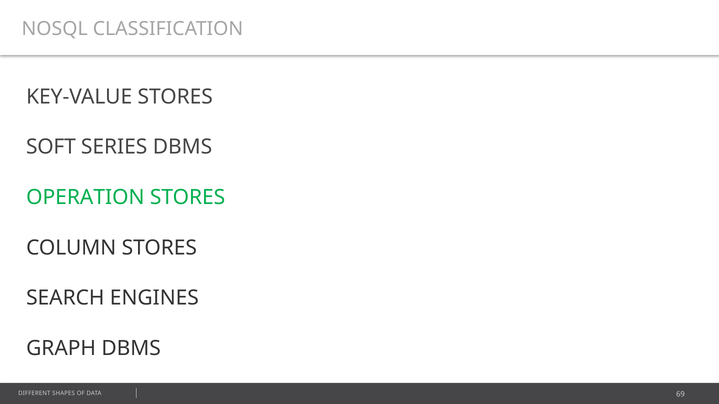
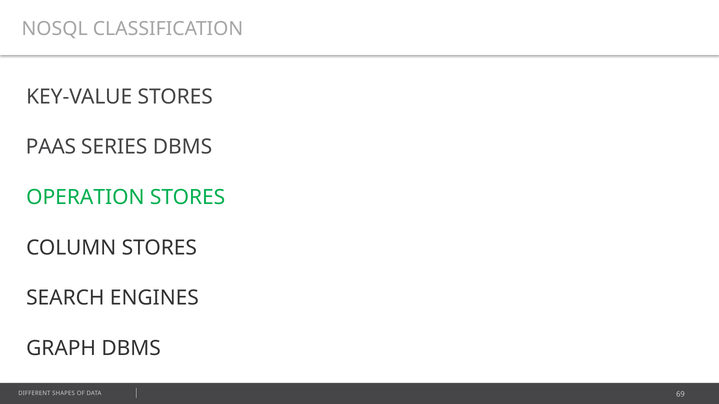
SOFT: SOFT -> PAAS
